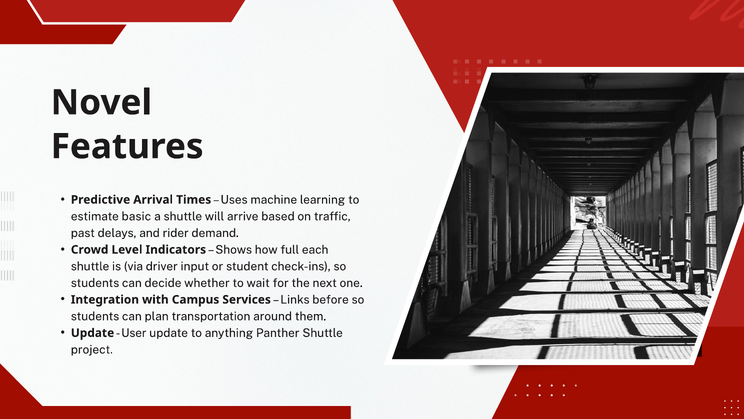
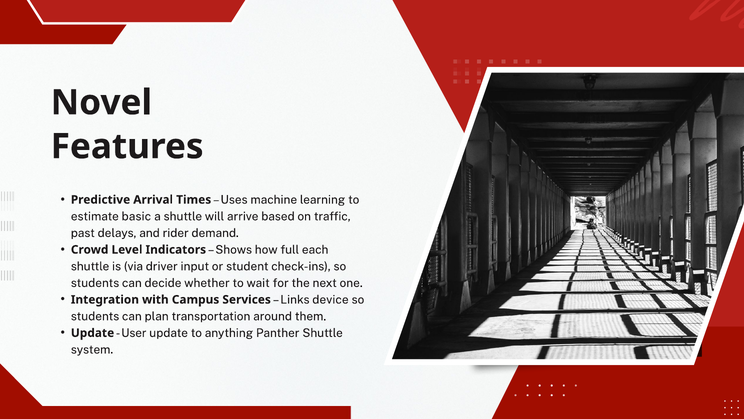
before: before -> device
project: project -> system
